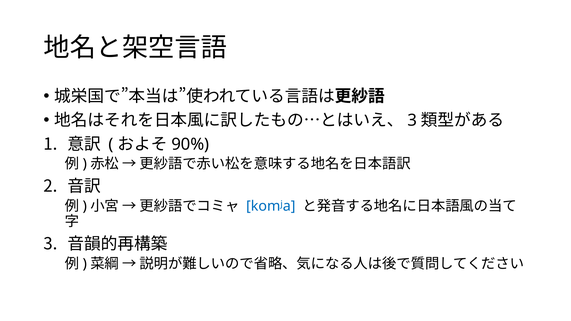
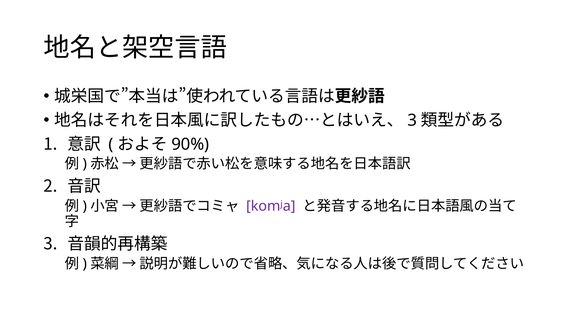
komʲa colour: blue -> purple
